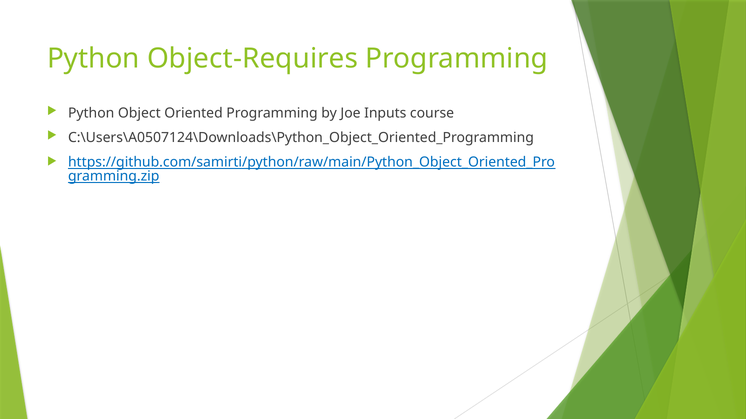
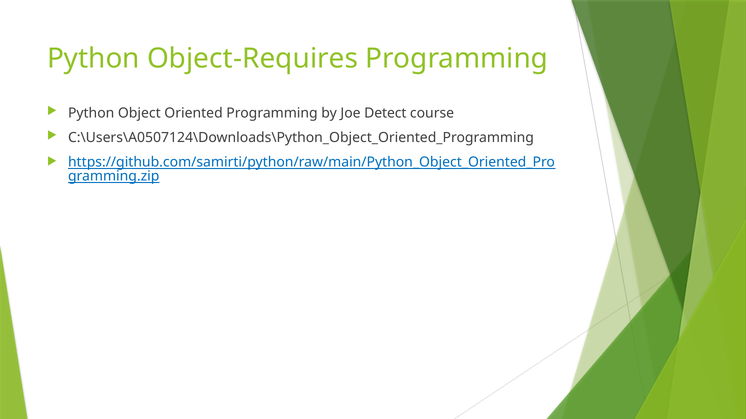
Inputs: Inputs -> Detect
